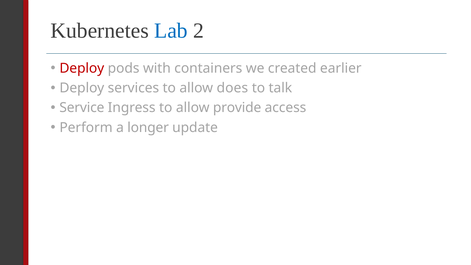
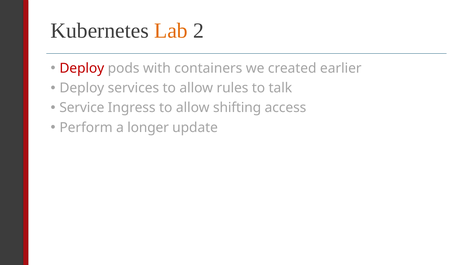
Lab colour: blue -> orange
does: does -> rules
provide: provide -> shifting
